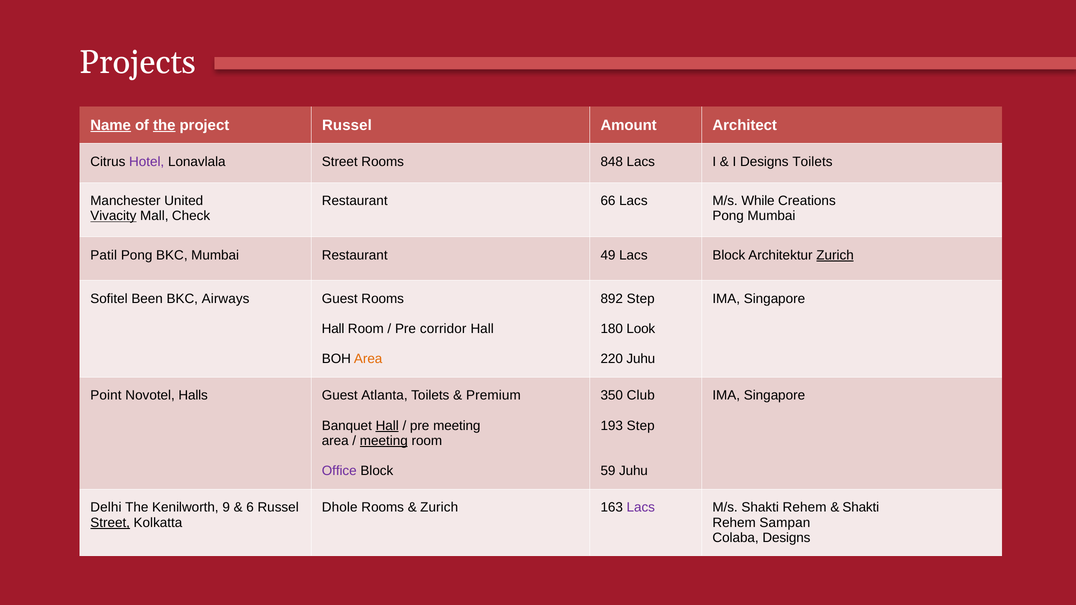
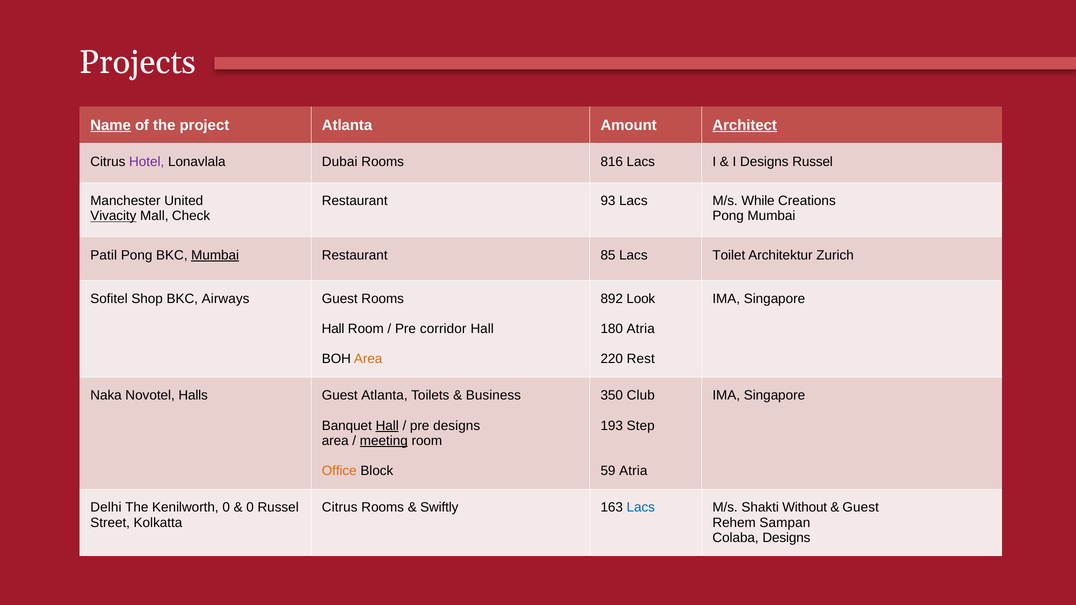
the at (164, 125) underline: present -> none
project Russel: Russel -> Atlanta
Architect underline: none -> present
Lonavlala Street: Street -> Dubai
848: 848 -> 816
Designs Toilets: Toilets -> Russel
66: 66 -> 93
Mumbai at (215, 255) underline: none -> present
49: 49 -> 85
Lacs Block: Block -> Toilet
Zurich at (835, 255) underline: present -> none
Been: Been -> Shop
892 Step: Step -> Look
180 Look: Look -> Atria
220 Juhu: Juhu -> Rest
Point: Point -> Naka
Premium: Premium -> Business
pre meeting: meeting -> designs
Office colour: purple -> orange
59 Juhu: Juhu -> Atria
Kenilworth 9: 9 -> 0
6 at (250, 508): 6 -> 0
Dhole at (340, 508): Dhole -> Citrus
Zurich at (439, 508): Zurich -> Swiftly
Lacs at (641, 508) colour: purple -> blue
M/s Shakti Rehem: Rehem -> Without
Shakti at (861, 508): Shakti -> Guest
Street at (110, 523) underline: present -> none
